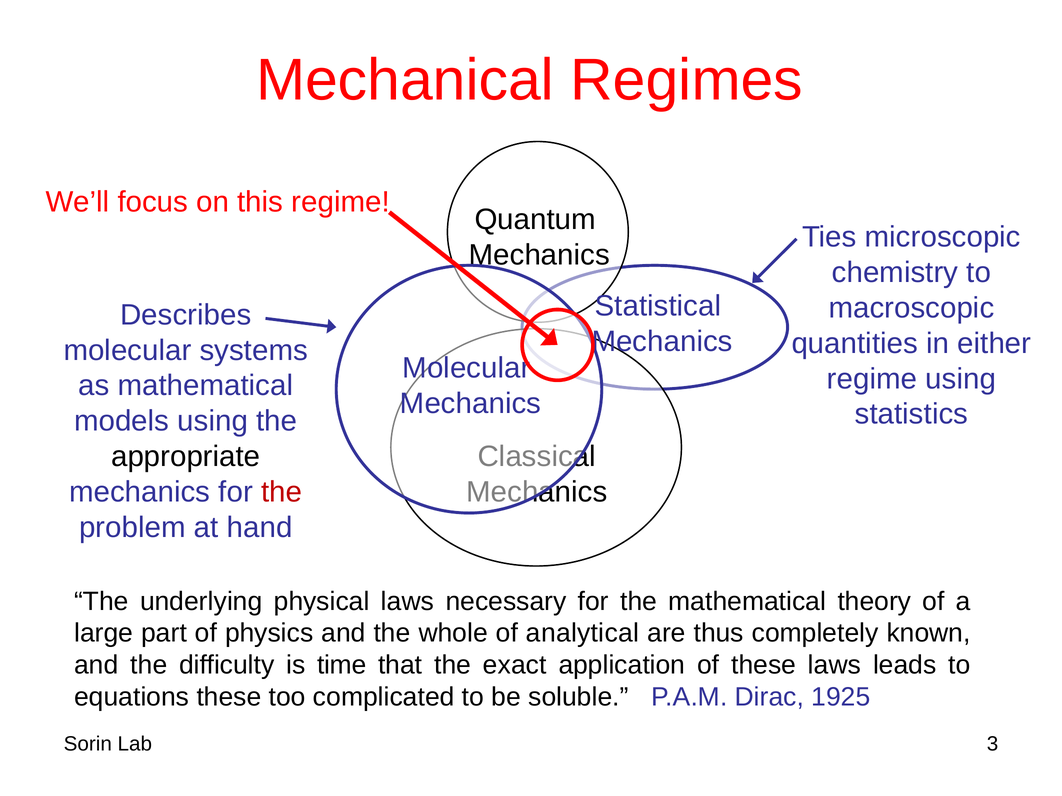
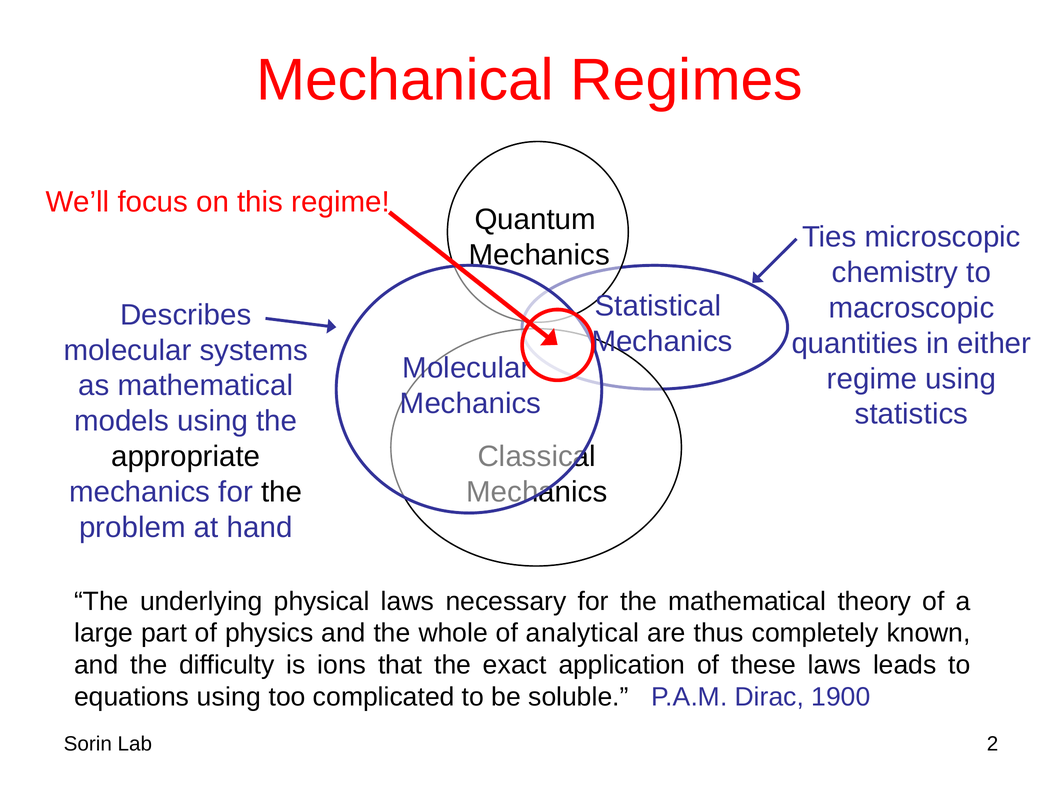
the at (282, 492) colour: red -> black
time: time -> ions
equations these: these -> using
1925: 1925 -> 1900
3: 3 -> 2
